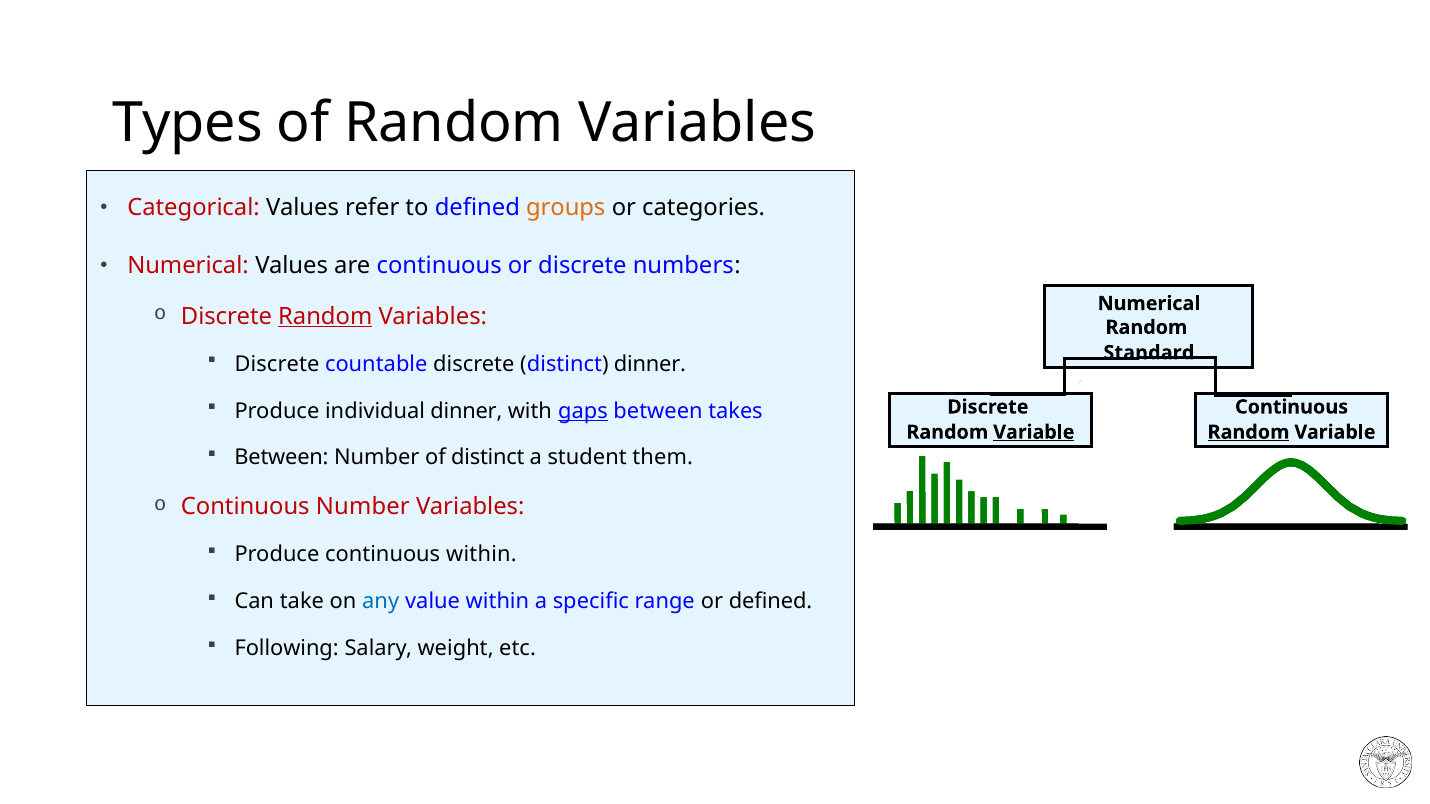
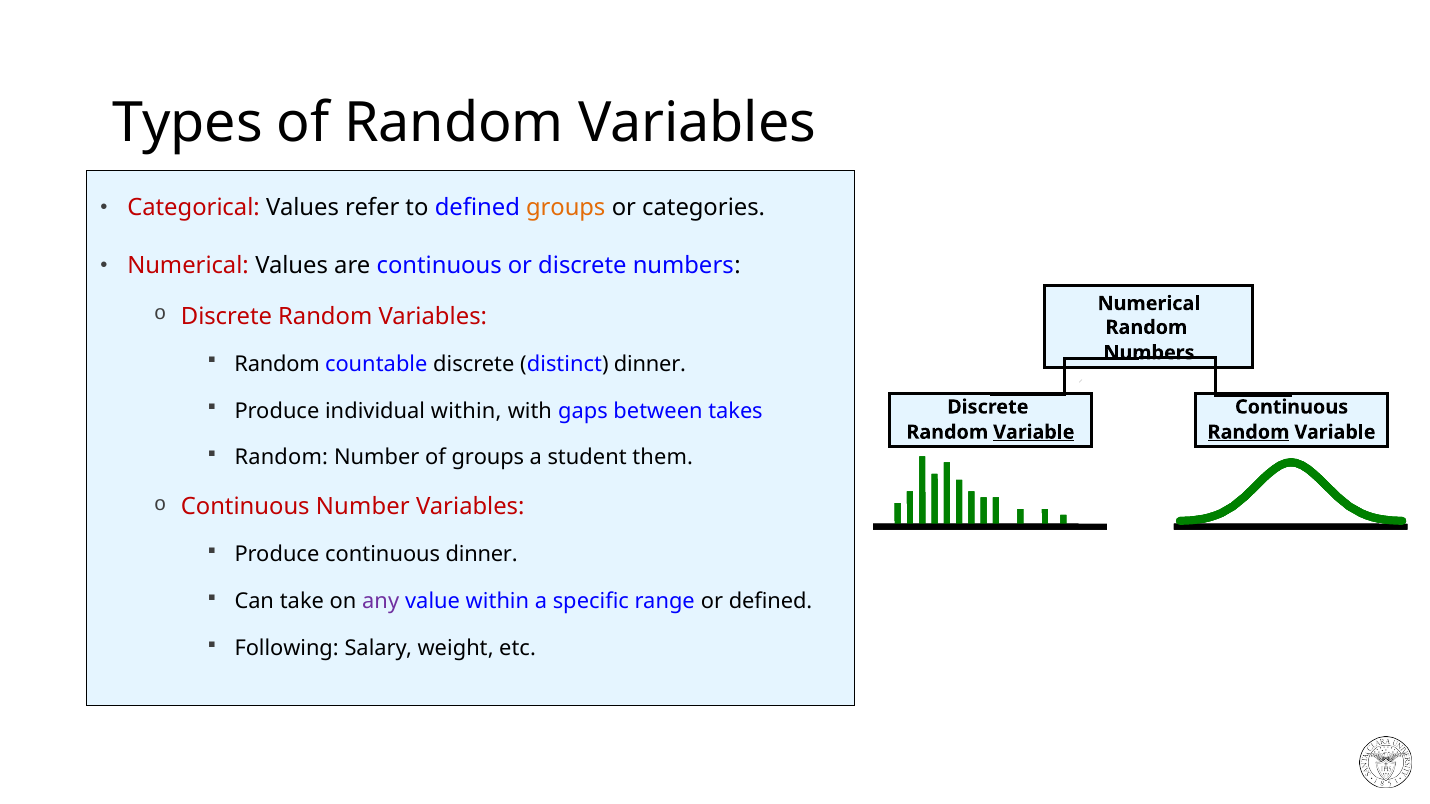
Random at (325, 316) underline: present -> none
Standard at (1149, 353): Standard -> Numbers
Discrete at (277, 364): Discrete -> Random
individual dinner: dinner -> within
gaps underline: present -> none
Between at (281, 458): Between -> Random
of distinct: distinct -> groups
continuous within: within -> dinner
any colour: blue -> purple
